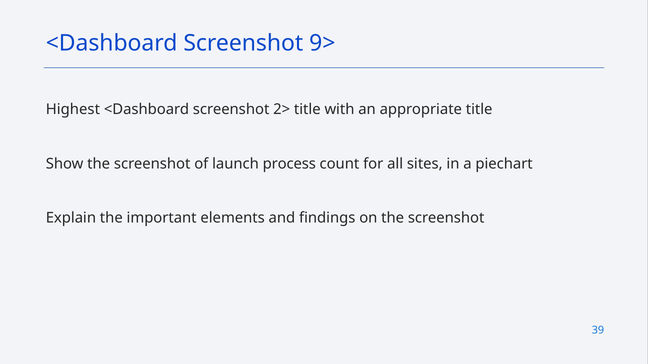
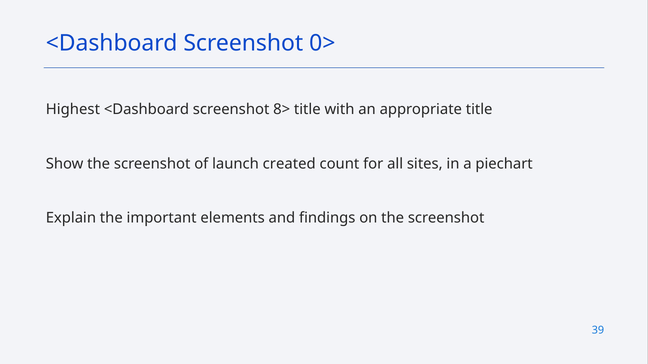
9>: 9> -> 0>
2>: 2> -> 8>
process: process -> created
